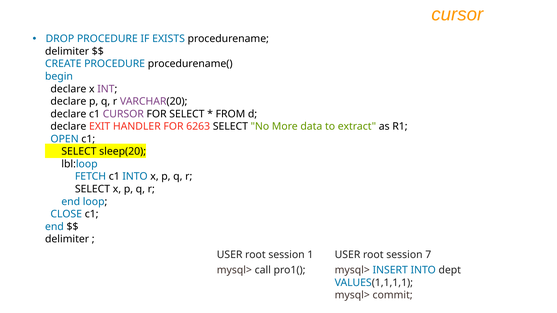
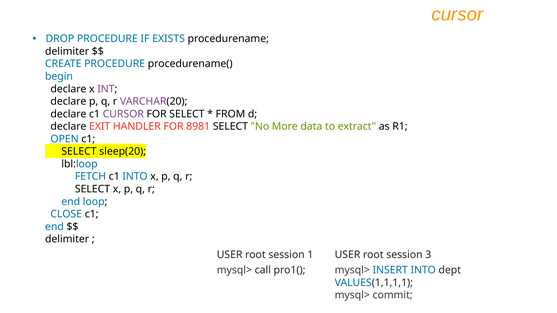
6263: 6263 -> 8981
7: 7 -> 3
